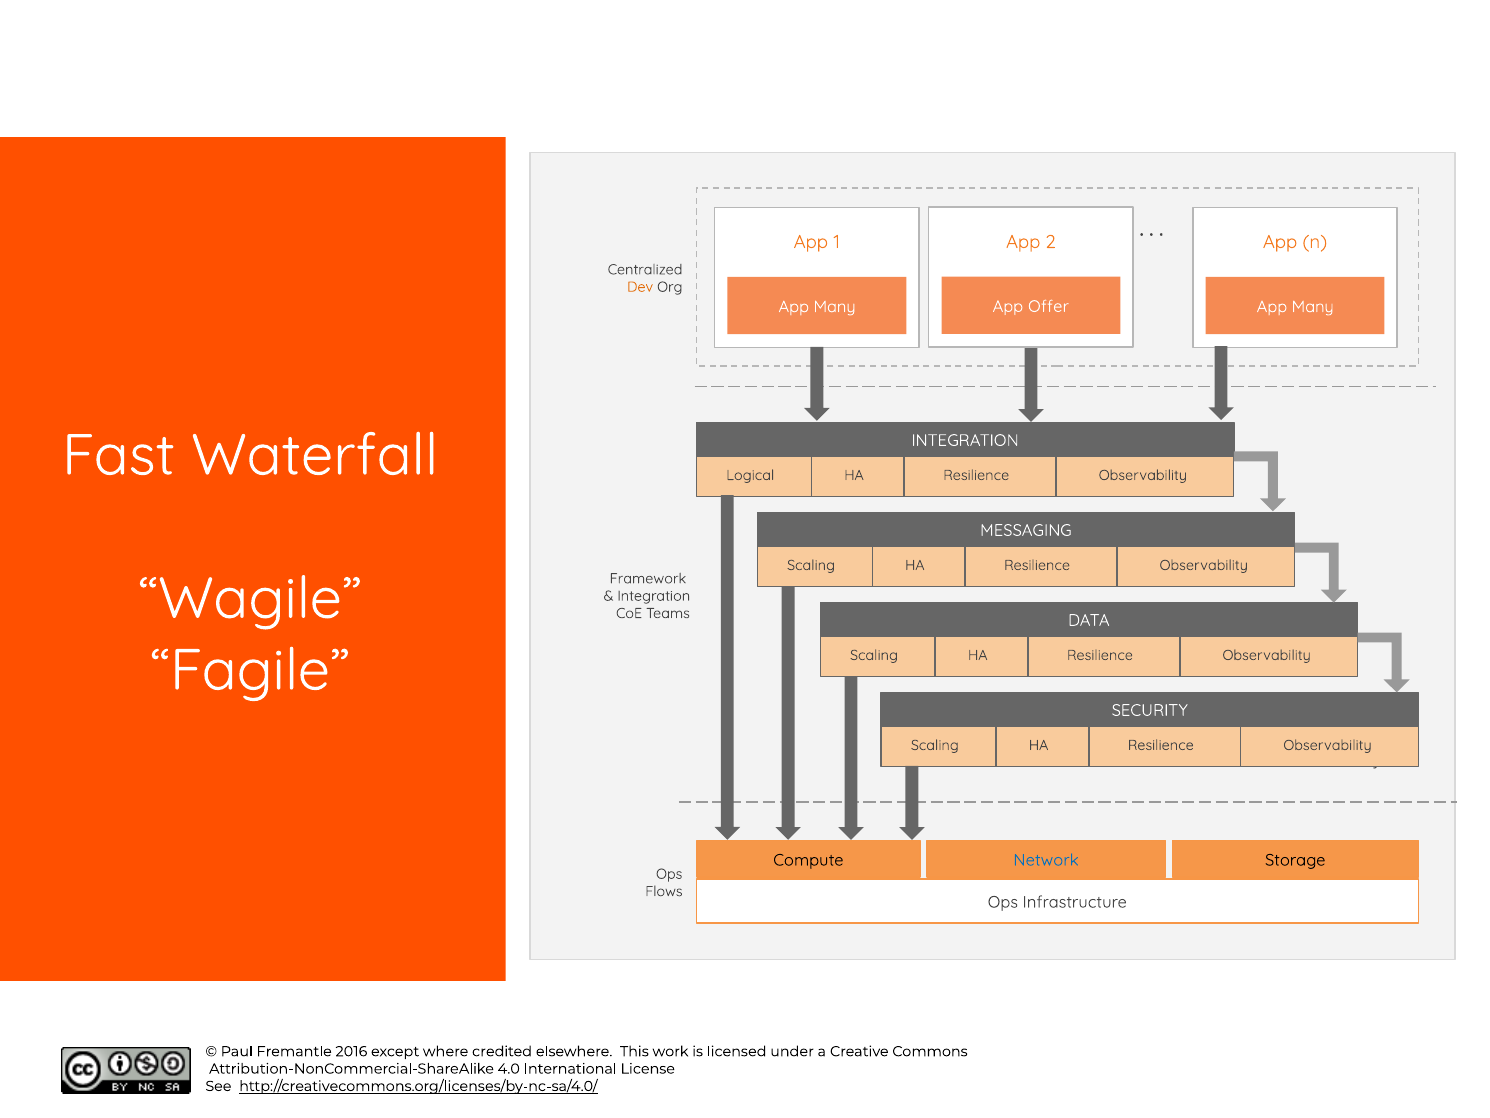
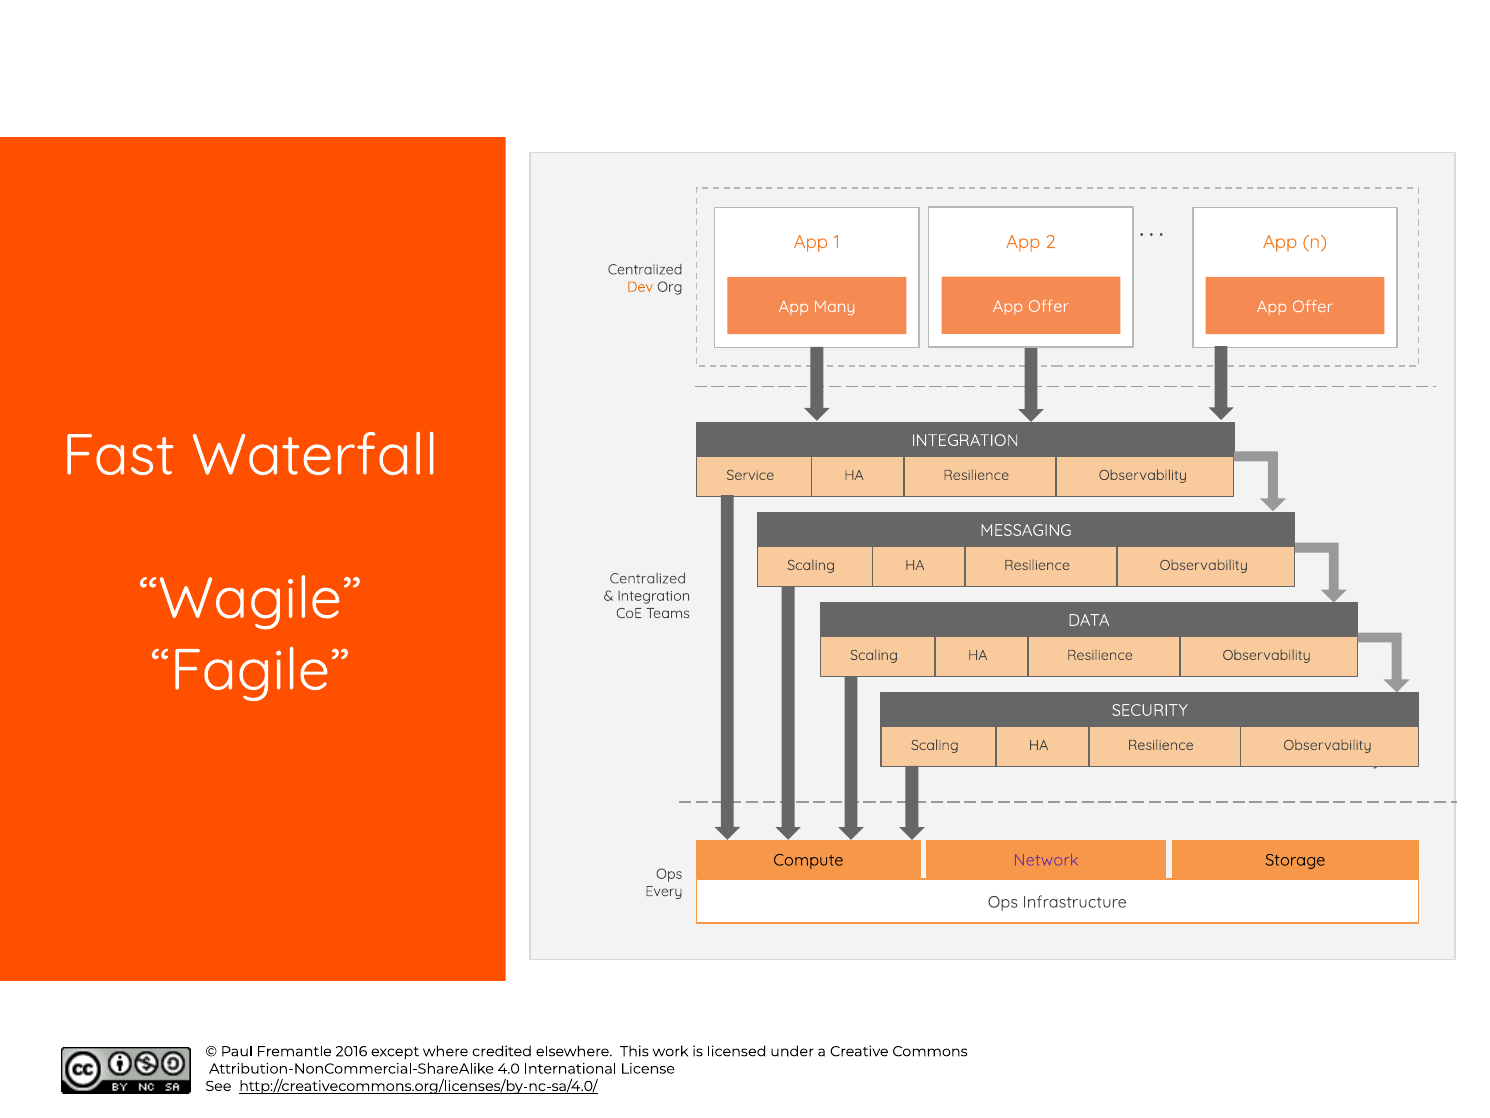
Many at (1313, 307): Many -> Offer
Logical: Logical -> Service
Framework at (648, 578): Framework -> Centralized
Network colour: blue -> purple
Flows: Flows -> Every
